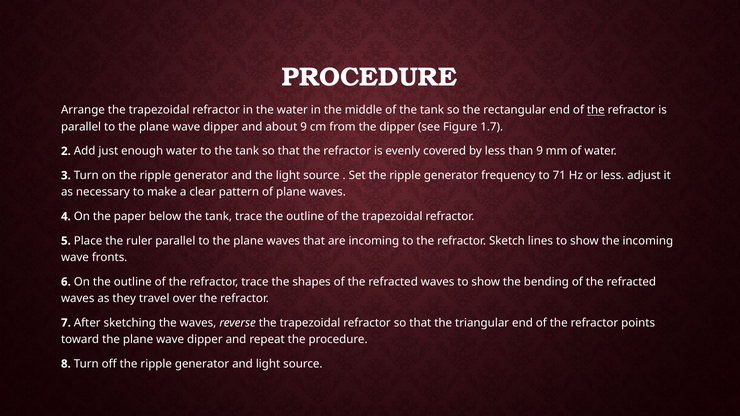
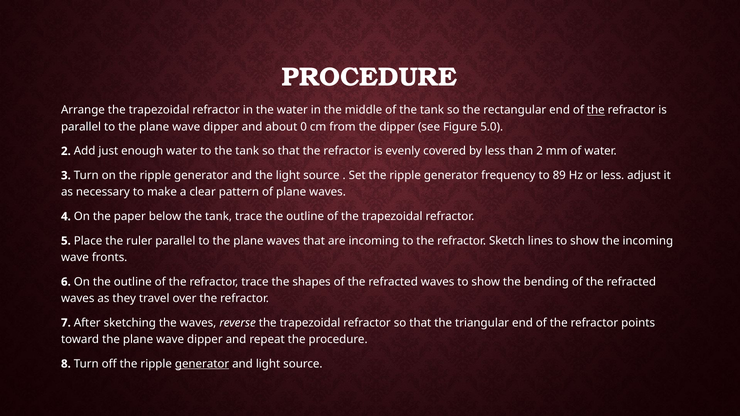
about 9: 9 -> 0
1.7: 1.7 -> 5.0
than 9: 9 -> 2
71: 71 -> 89
generator at (202, 364) underline: none -> present
